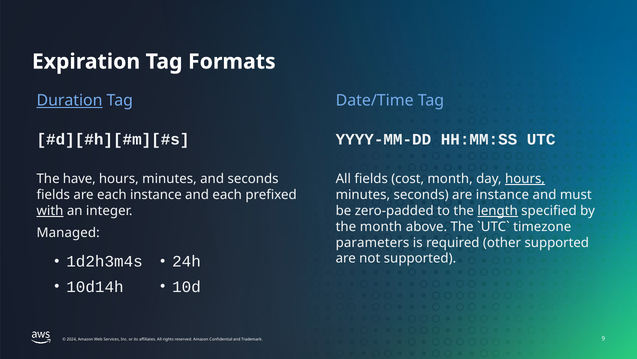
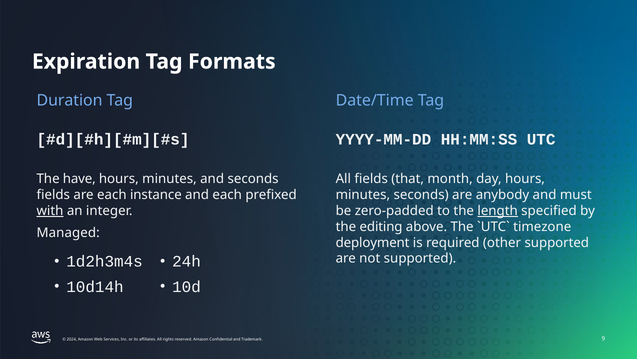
Duration underline: present -> none
cost: cost -> that
hours at (525, 178) underline: present -> none
are instance: instance -> anybody
the month: month -> editing
parameters: parameters -> deployment
